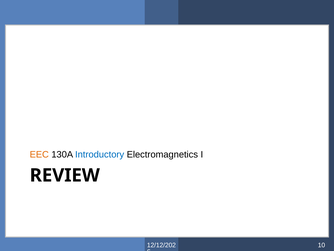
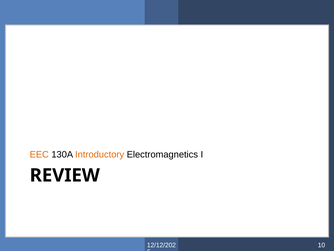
Introductory colour: blue -> orange
